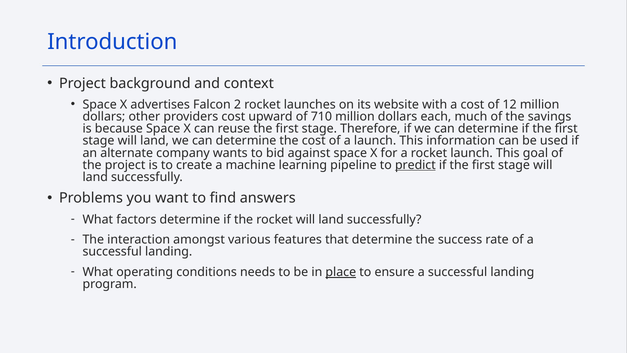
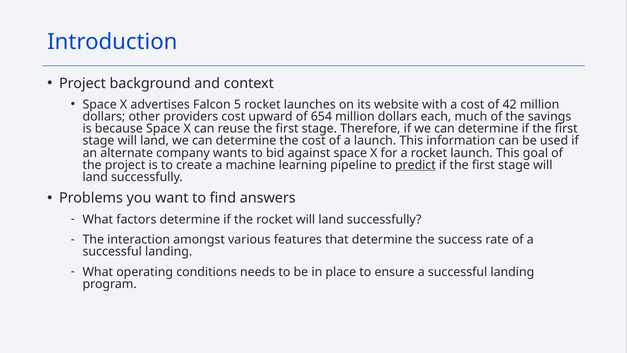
2: 2 -> 5
12: 12 -> 42
710: 710 -> 654
place underline: present -> none
